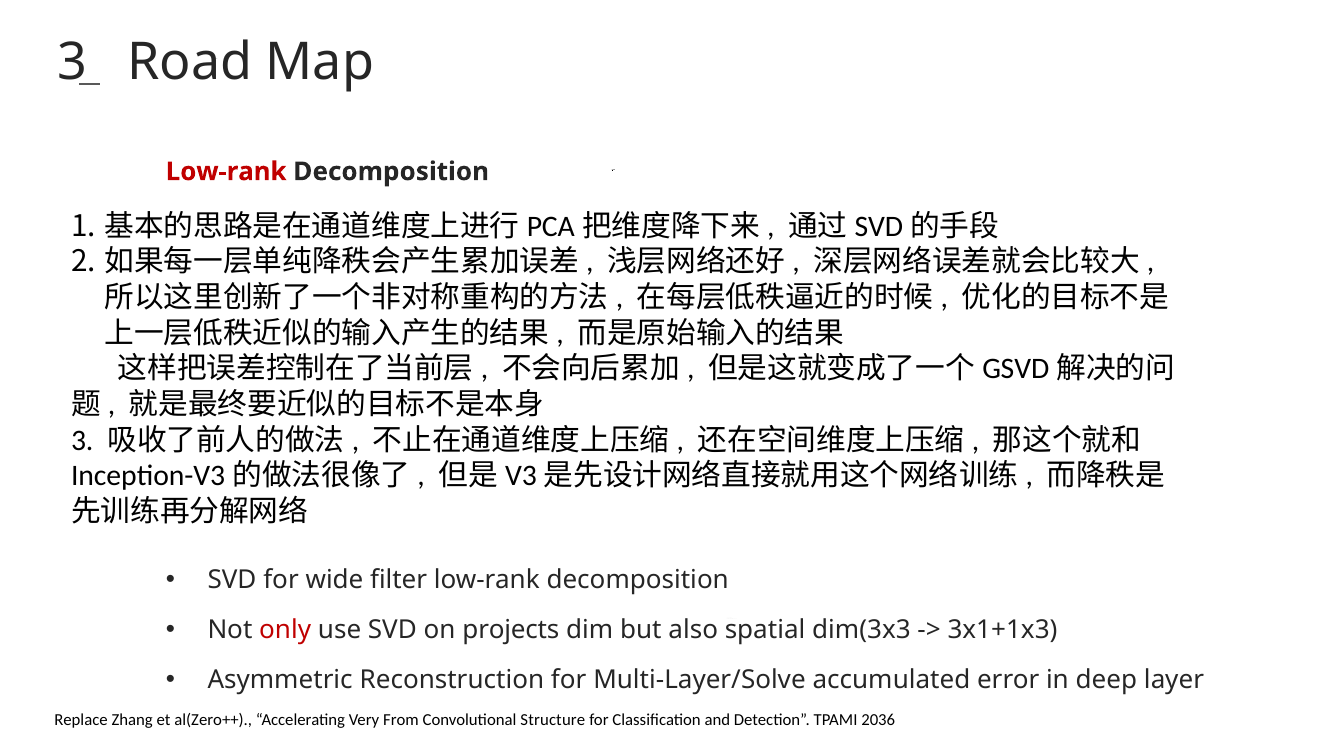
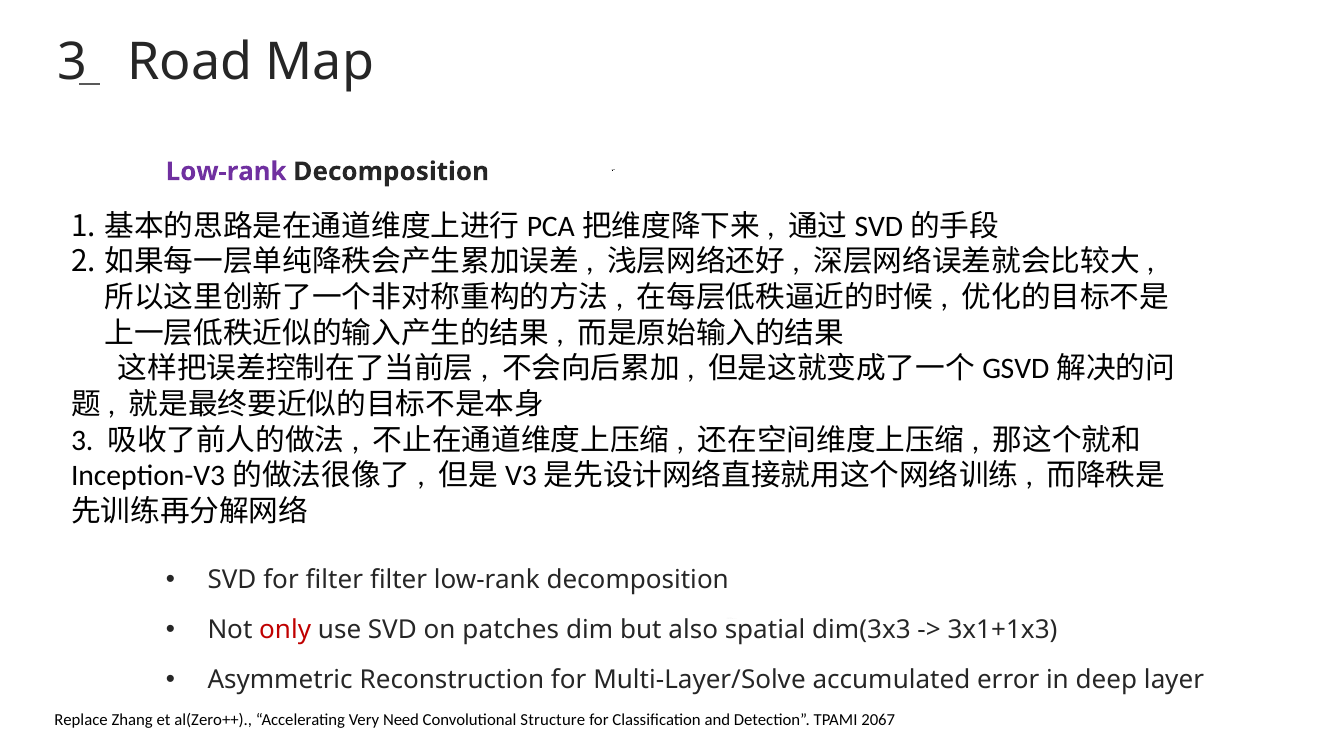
Low-rank at (226, 171) colour: red -> purple
for wide: wide -> filter
projects: projects -> patches
From: From -> Need
2036: 2036 -> 2067
